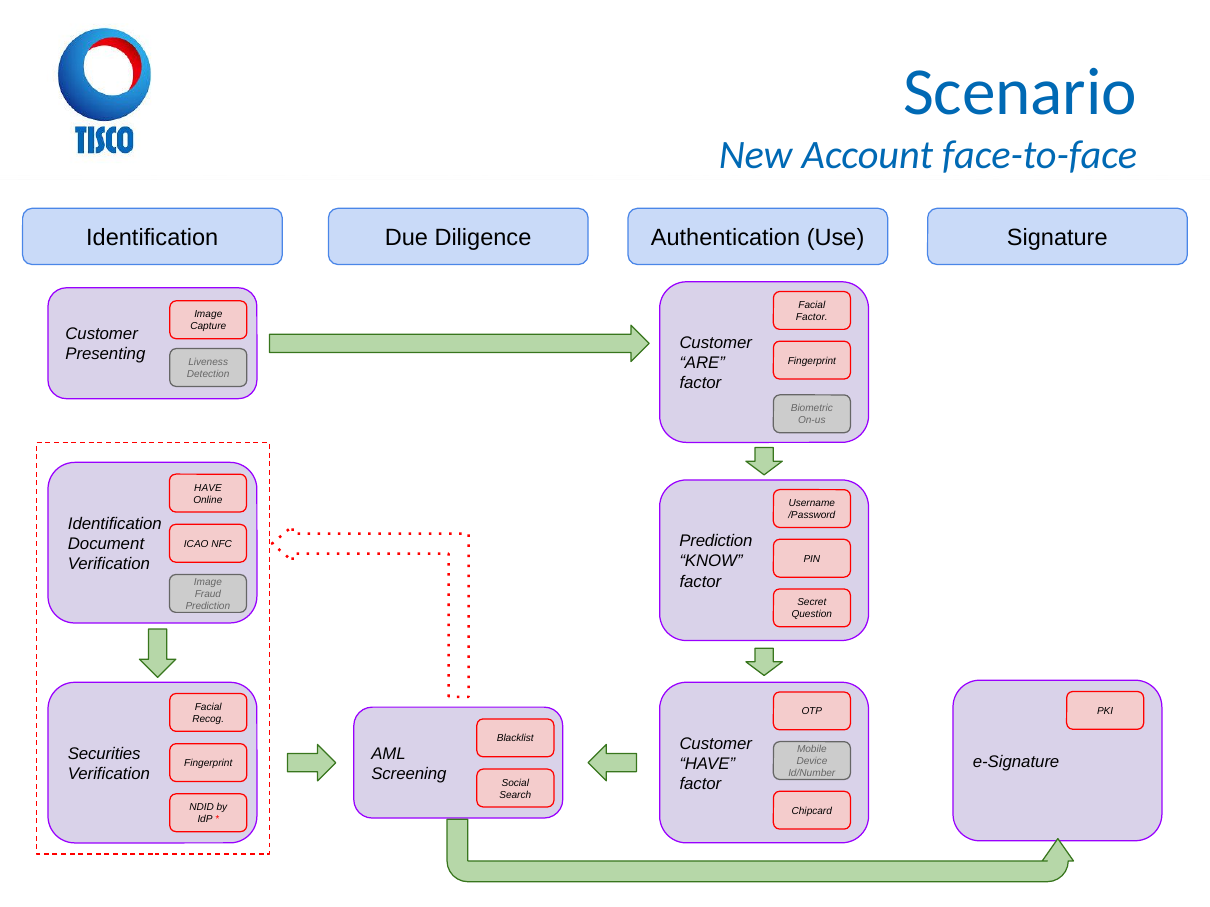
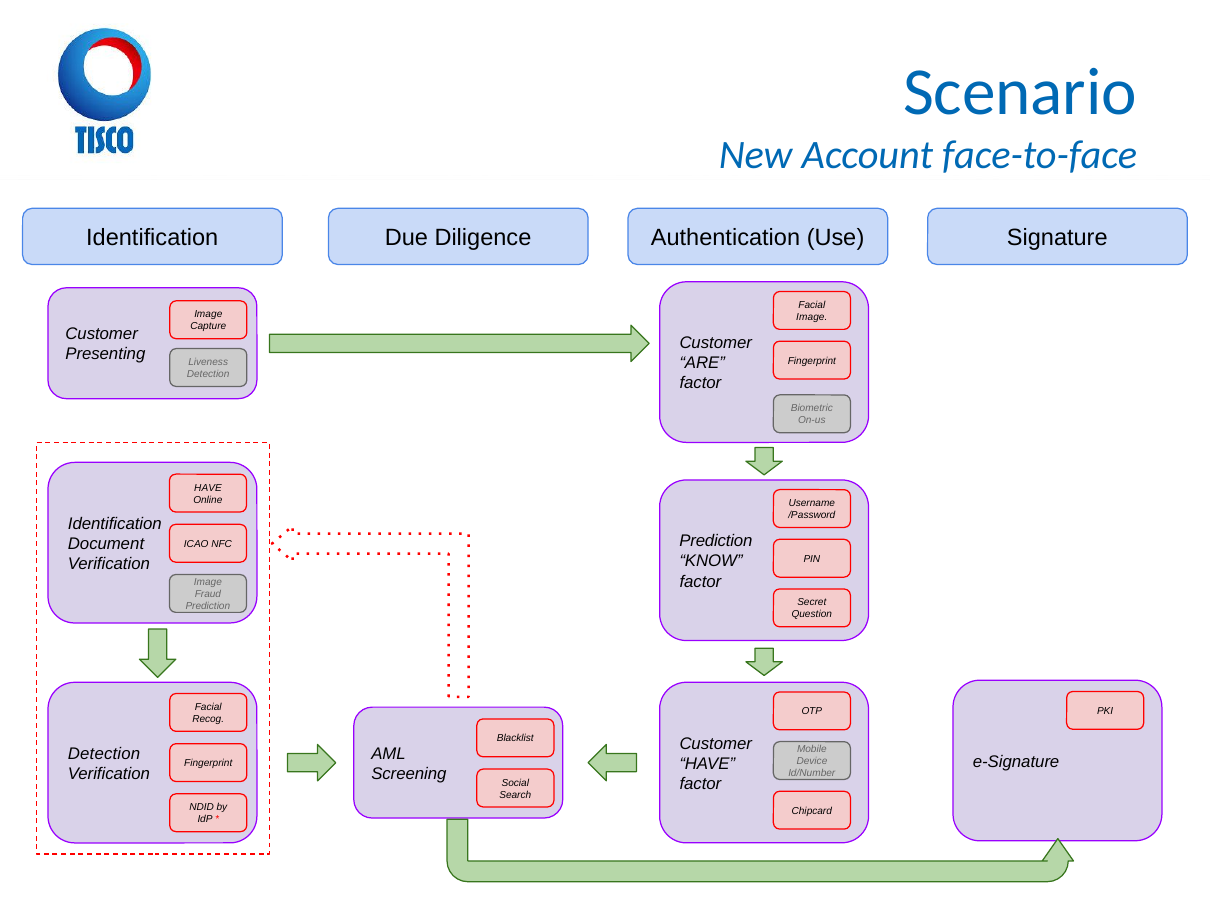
Factor at (812, 317): Factor -> Image
Securities at (104, 754): Securities -> Detection
